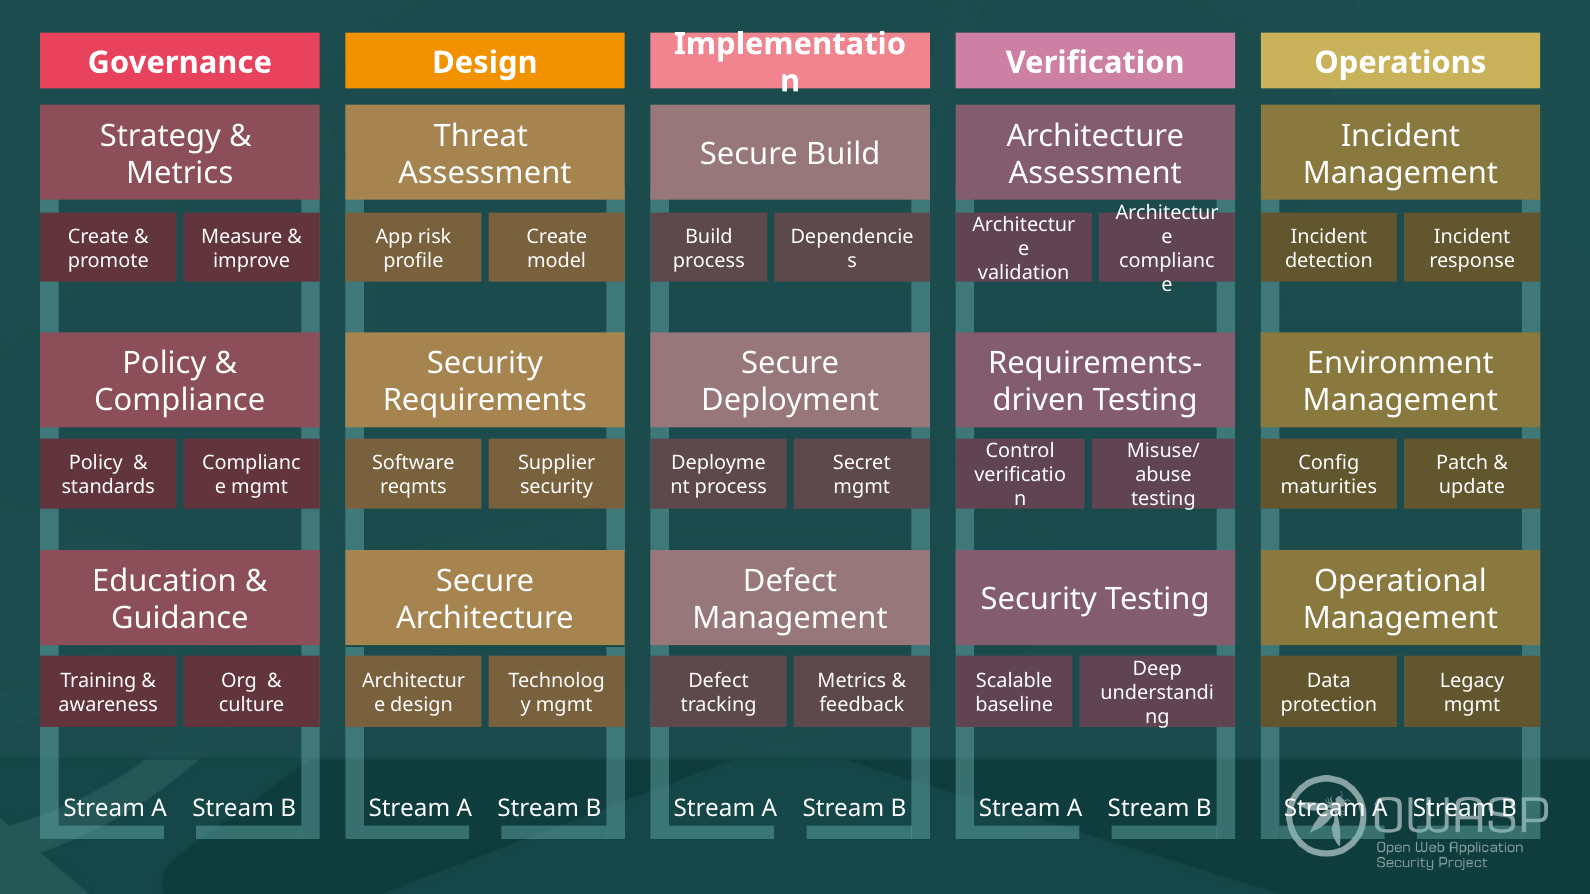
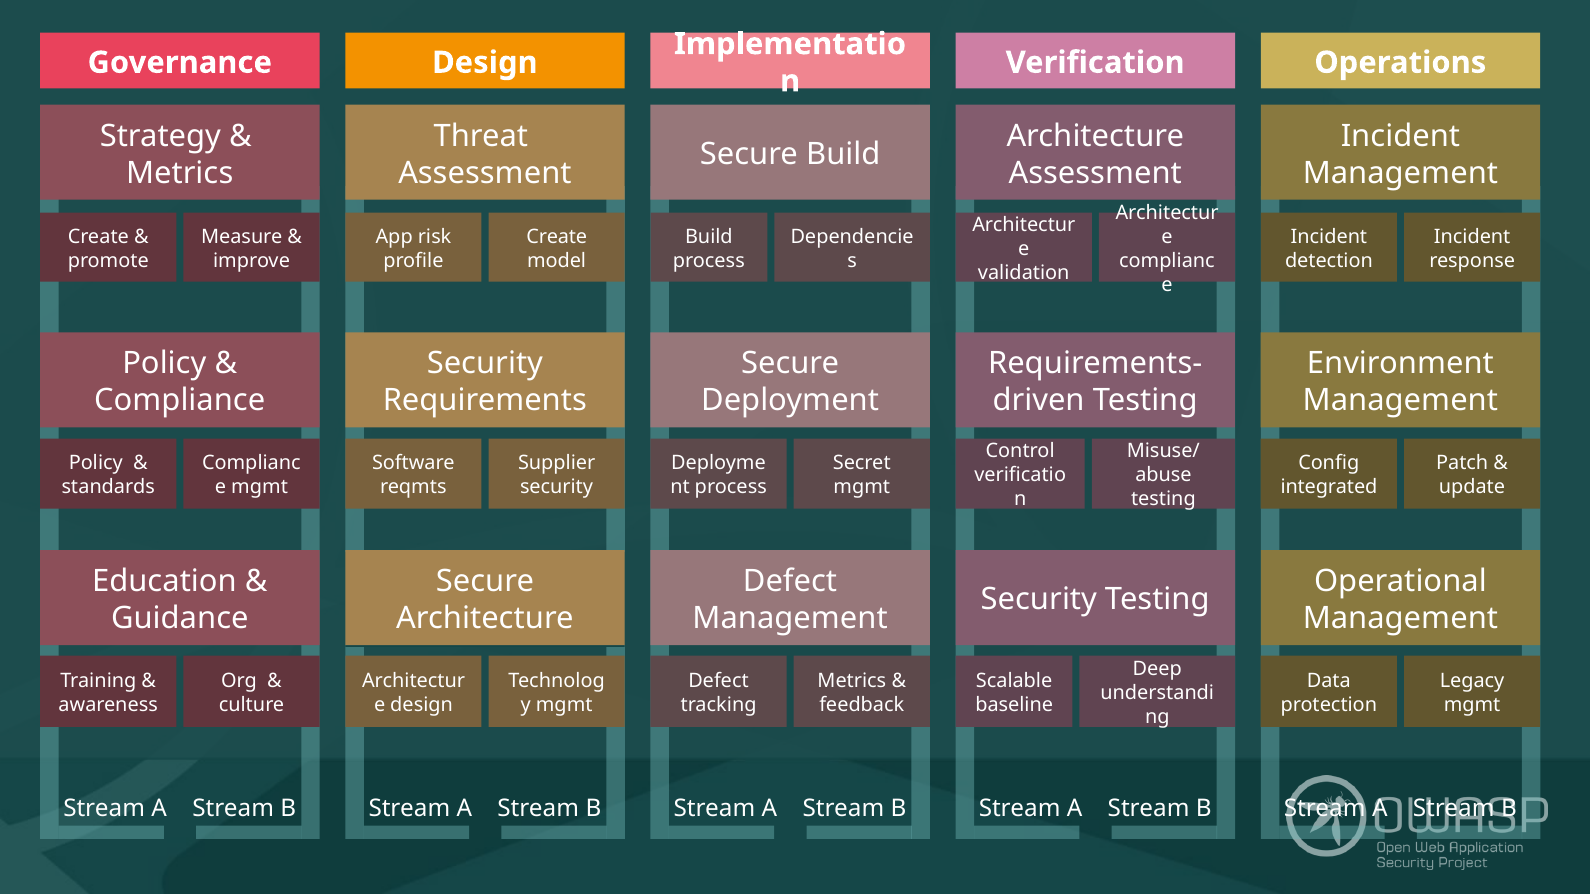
maturities: maturities -> integrated
